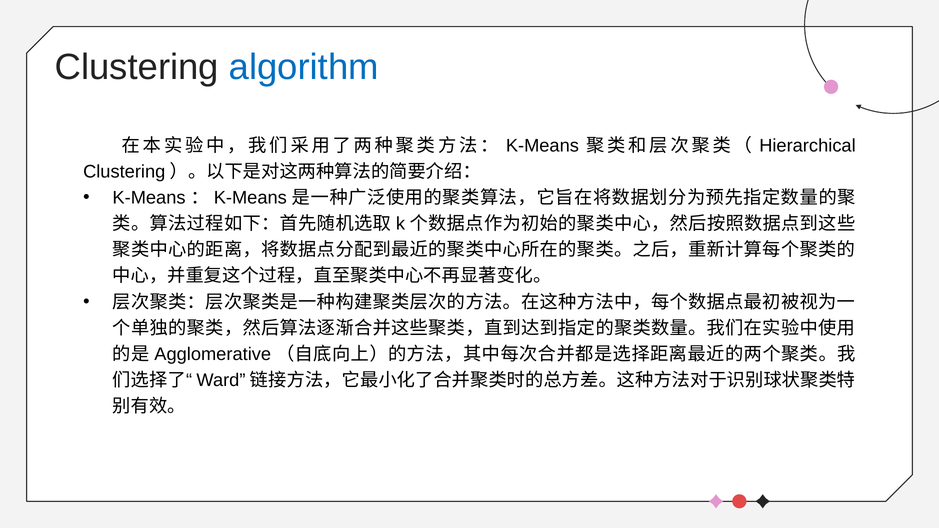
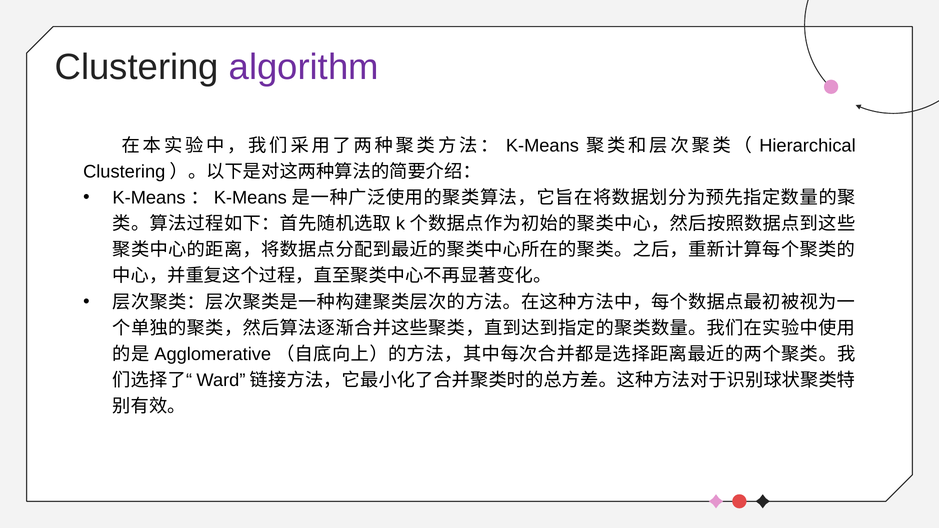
algorithm colour: blue -> purple
